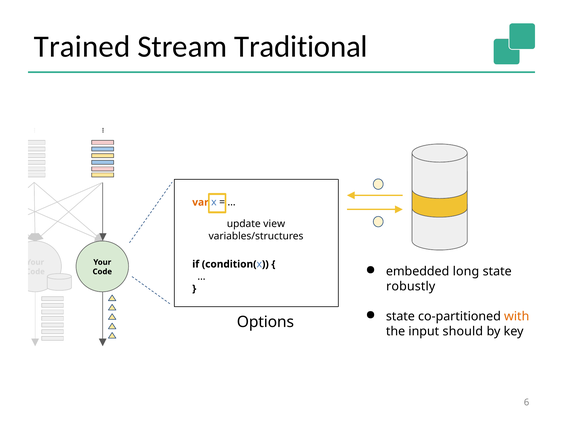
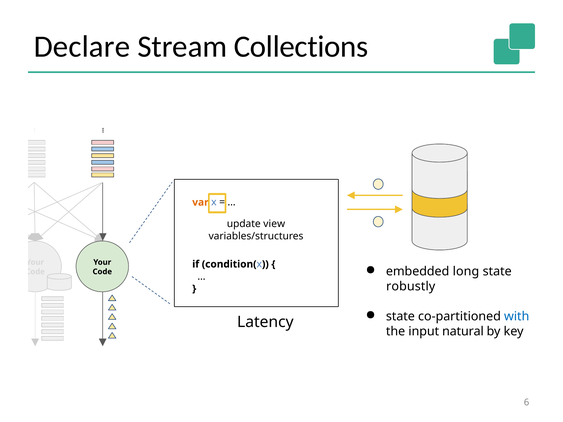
Trained: Trained -> Declare
Traditional: Traditional -> Collections
with colour: orange -> blue
Options: Options -> Latency
should: should -> natural
